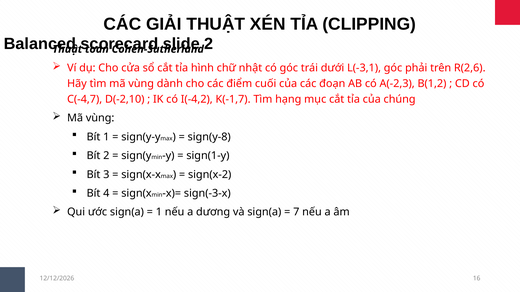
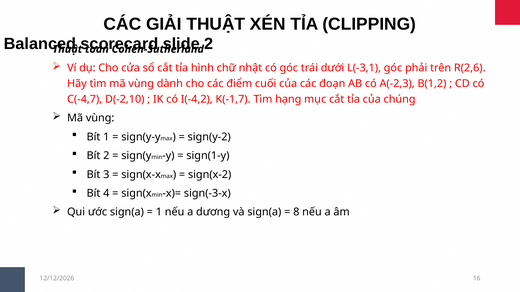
sign(y-8: sign(y-8 -> sign(y-2
7: 7 -> 8
